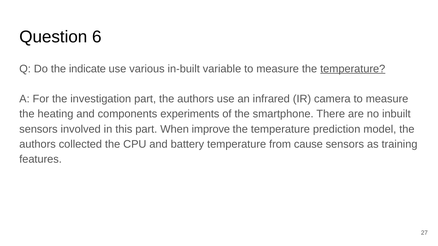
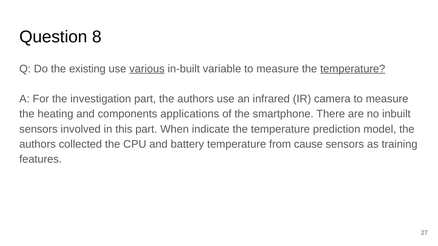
6: 6 -> 8
indicate: indicate -> existing
various underline: none -> present
experiments: experiments -> applications
improve: improve -> indicate
